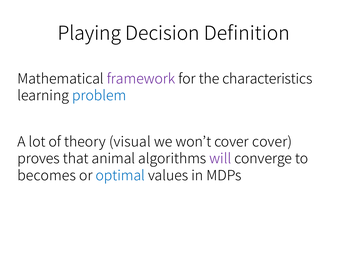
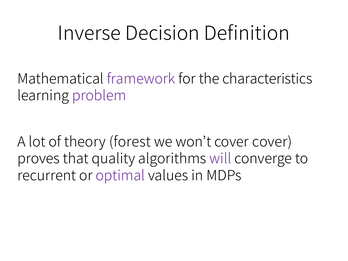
Playing: Playing -> Inverse
problem colour: blue -> purple
visual: visual -> forest
animal: animal -> quality
becomes: becomes -> recurrent
optimal colour: blue -> purple
